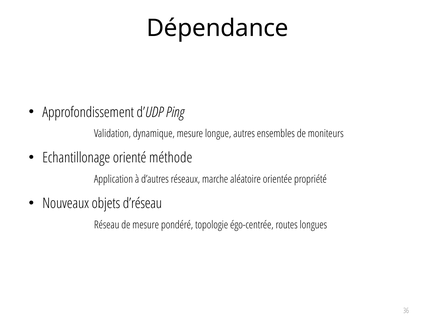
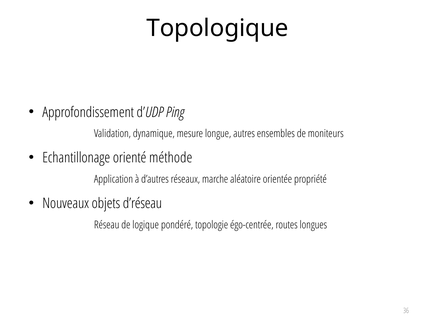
Dépendance: Dépendance -> Topologique
de mesure: mesure -> logique
